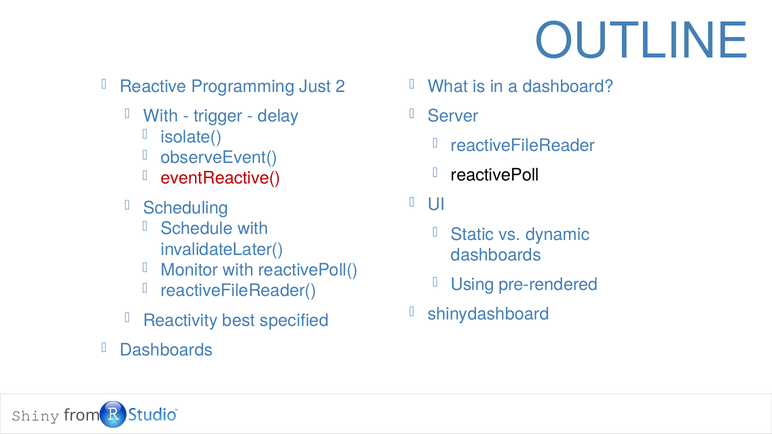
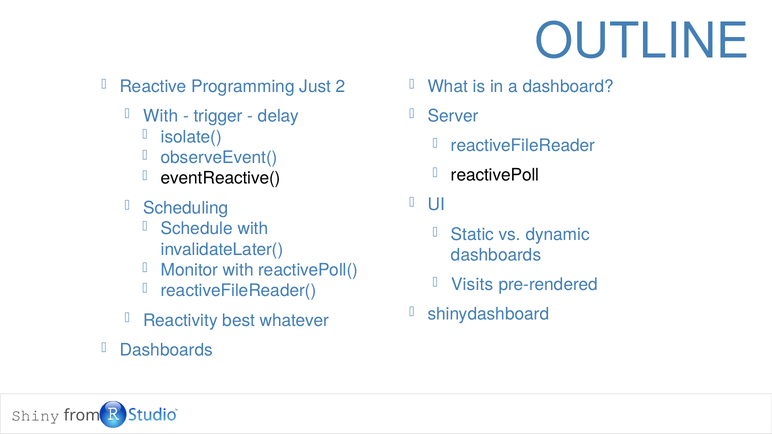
eventReactive( colour: red -> black
Using: Using -> Visits
specified: specified -> whatever
